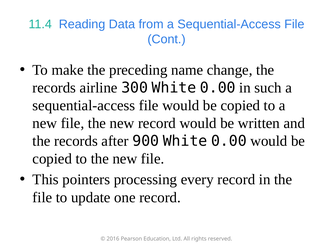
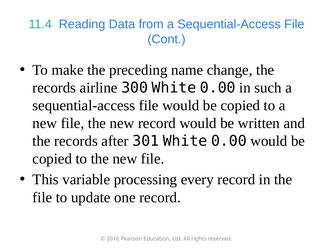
900: 900 -> 301
pointers: pointers -> variable
